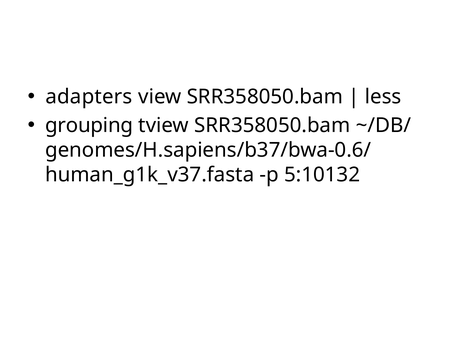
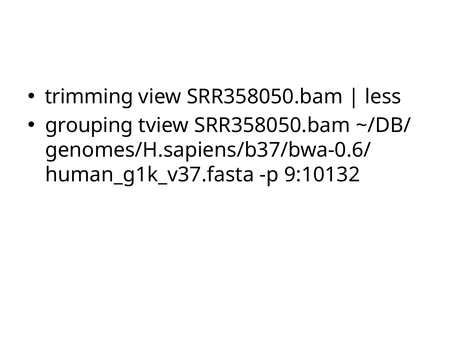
adapters: adapters -> trimming
5:10132: 5:10132 -> 9:10132
